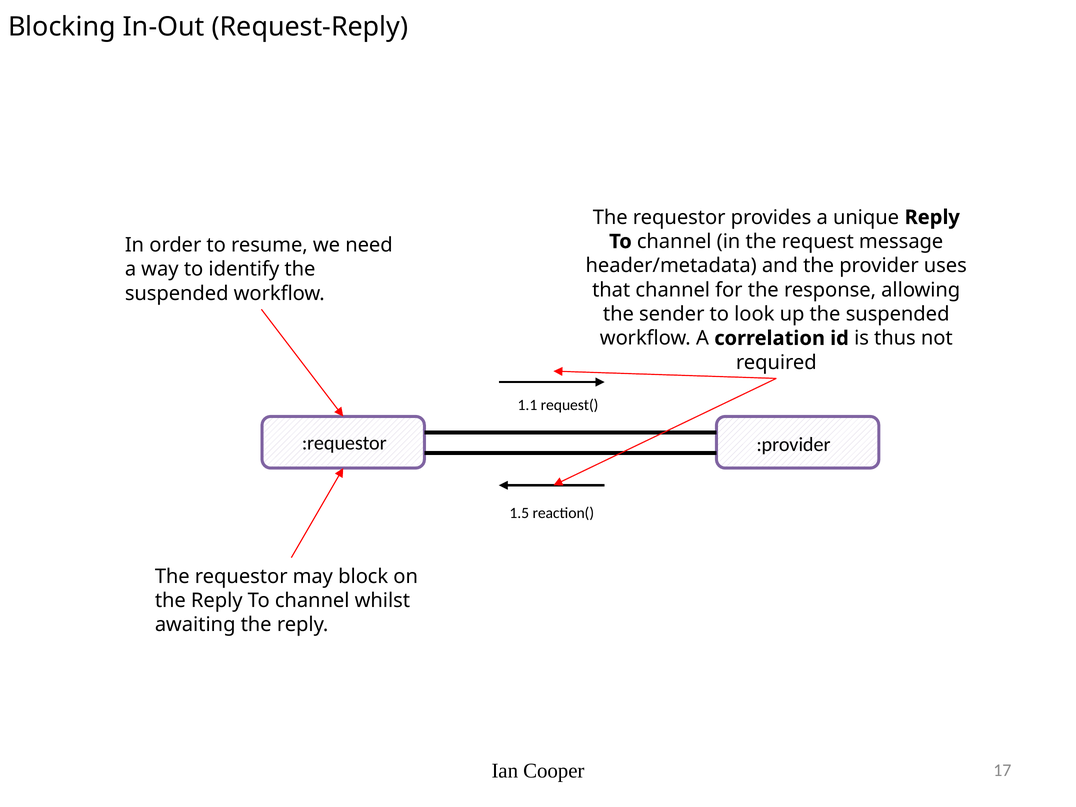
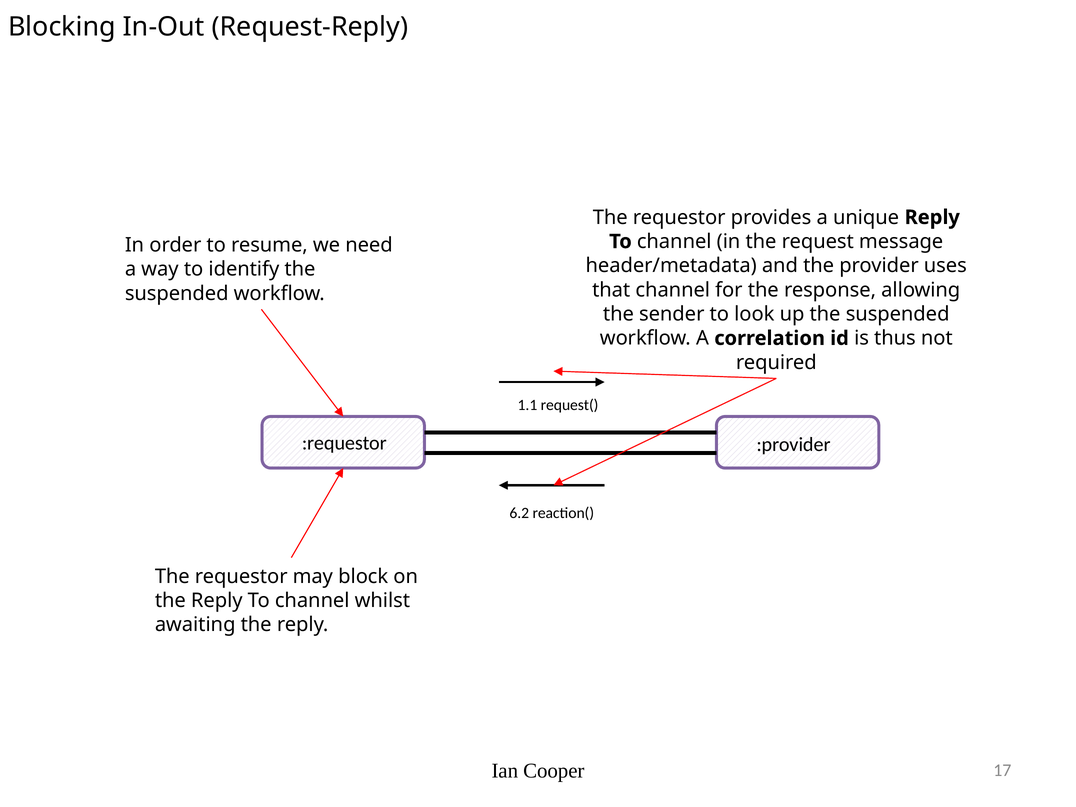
1.5: 1.5 -> 6.2
